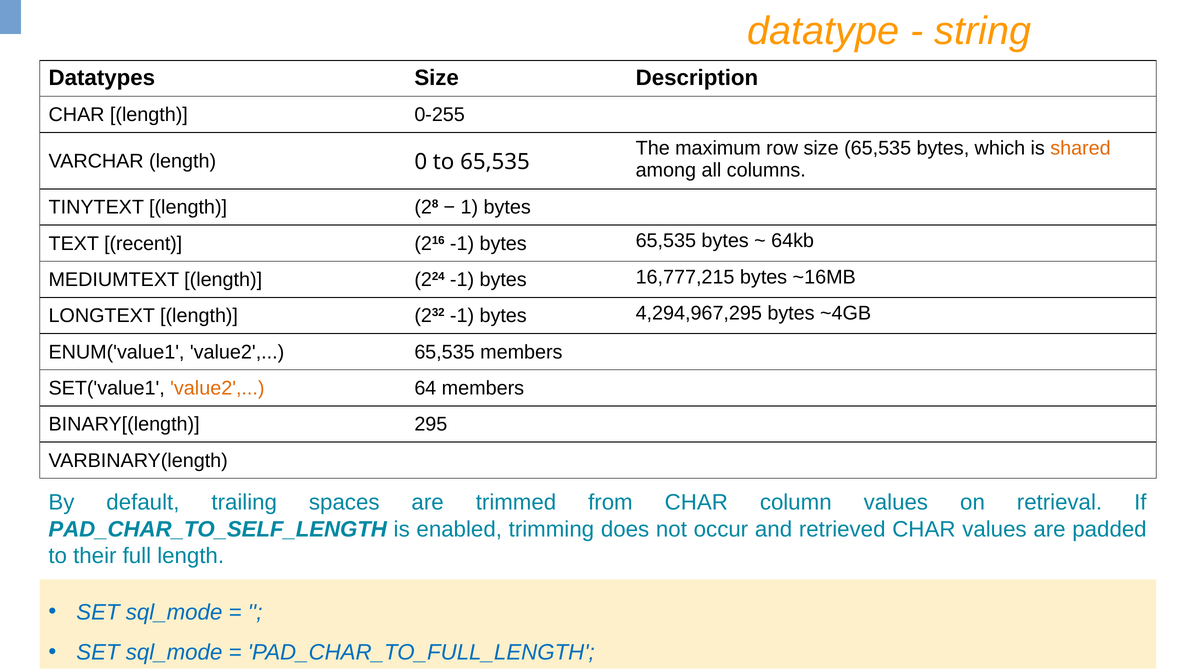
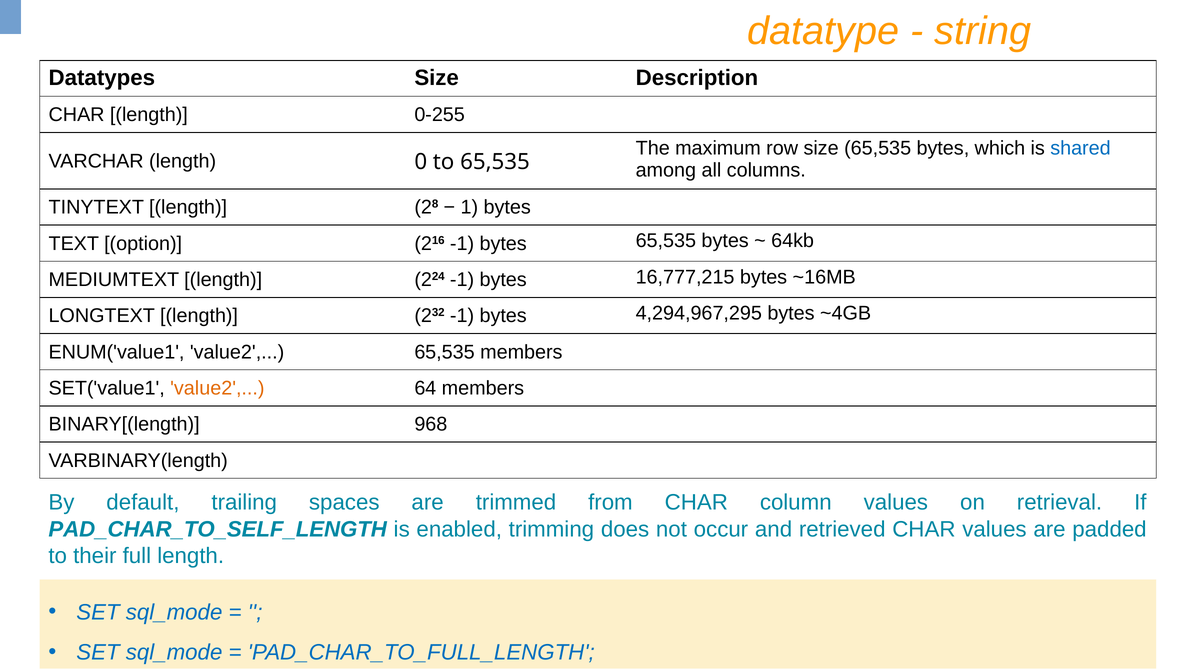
shared colour: orange -> blue
recent: recent -> option
295: 295 -> 968
